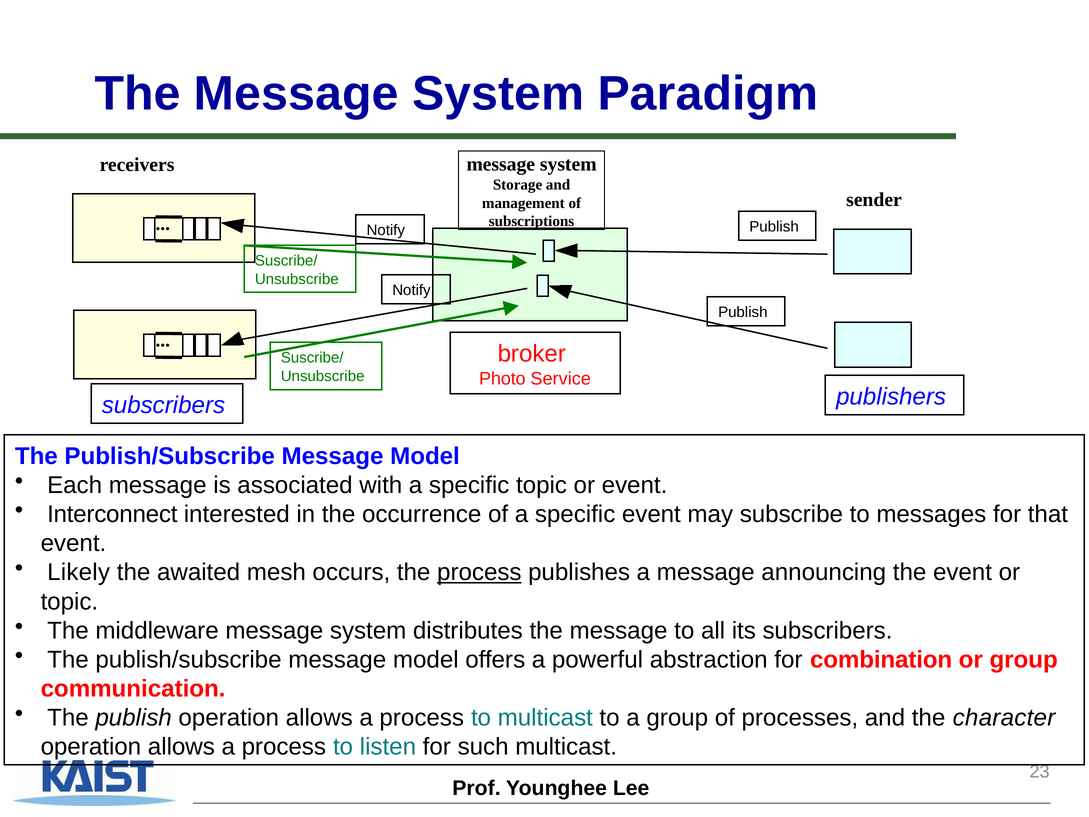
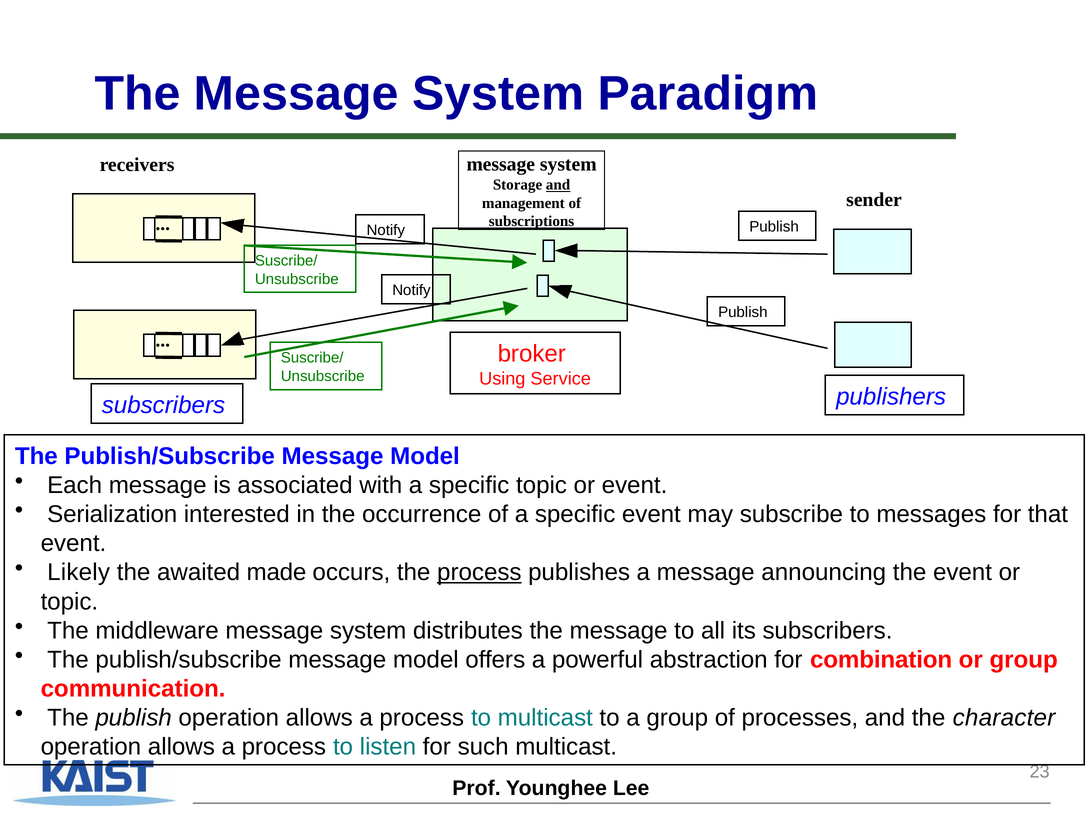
and at (558, 185) underline: none -> present
Photo: Photo -> Using
Interconnect: Interconnect -> Serialization
mesh: mesh -> made
